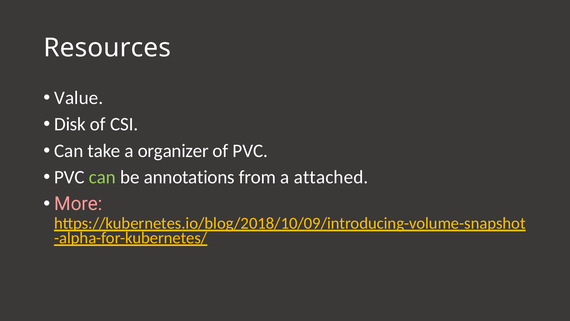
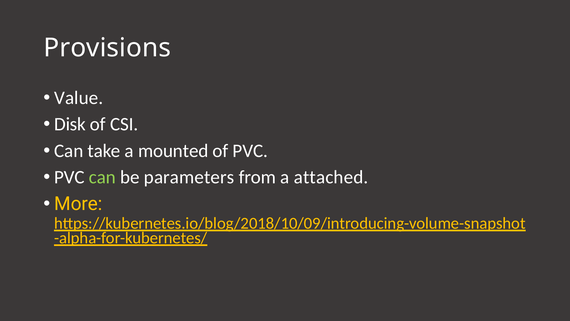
Resources: Resources -> Provisions
organizer: organizer -> mounted
annotations: annotations -> parameters
More colour: pink -> yellow
